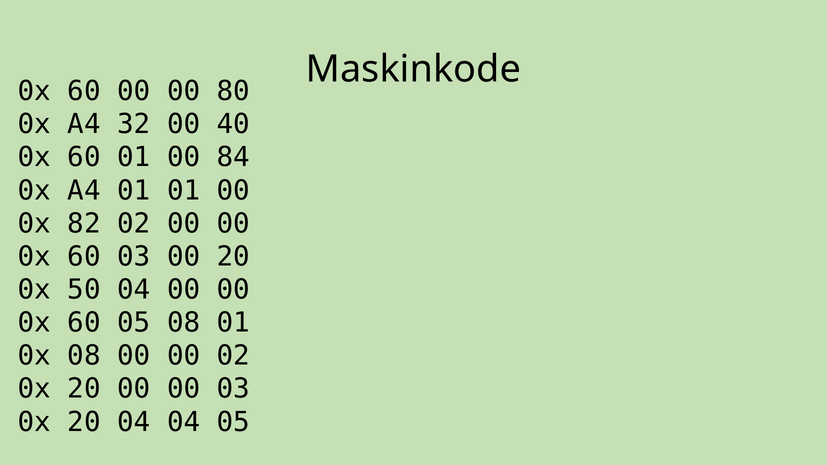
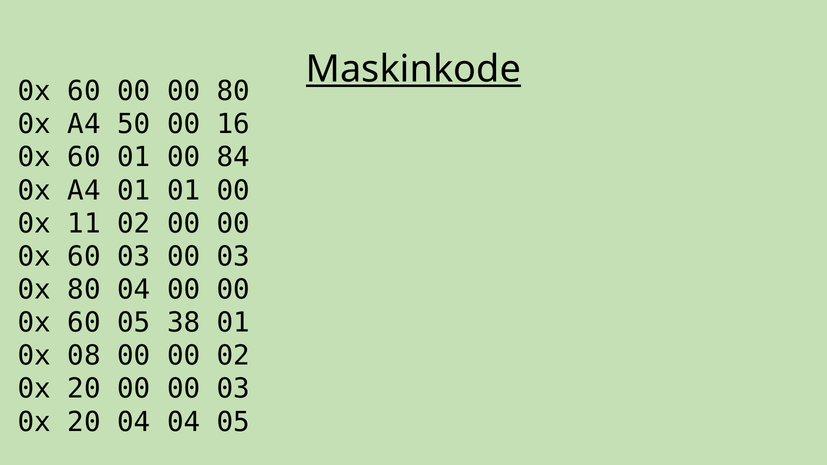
Maskinkode underline: none -> present
32: 32 -> 50
40: 40 -> 16
82: 82 -> 11
03 00 20: 20 -> 03
0x 50: 50 -> 80
05 08: 08 -> 38
